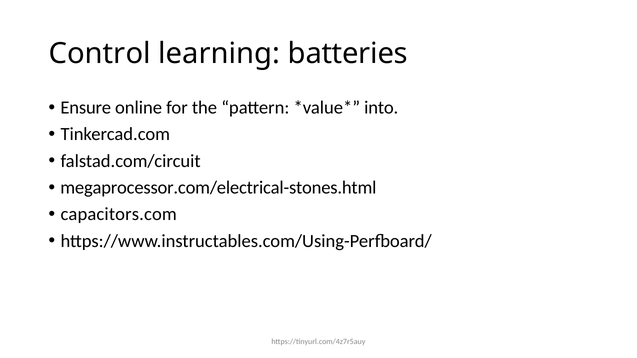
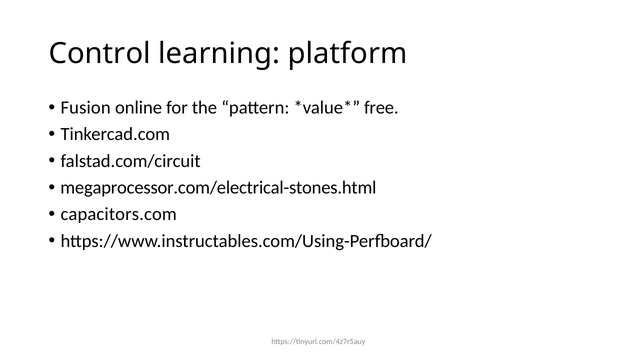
batteries: batteries -> platform
Ensure: Ensure -> Fusion
into: into -> free
